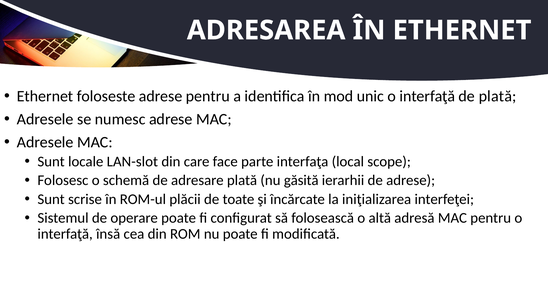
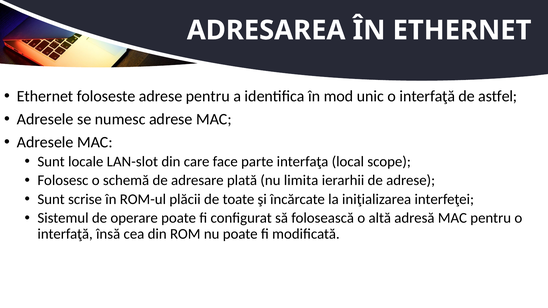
de plată: plată -> astfel
găsită: găsită -> limita
